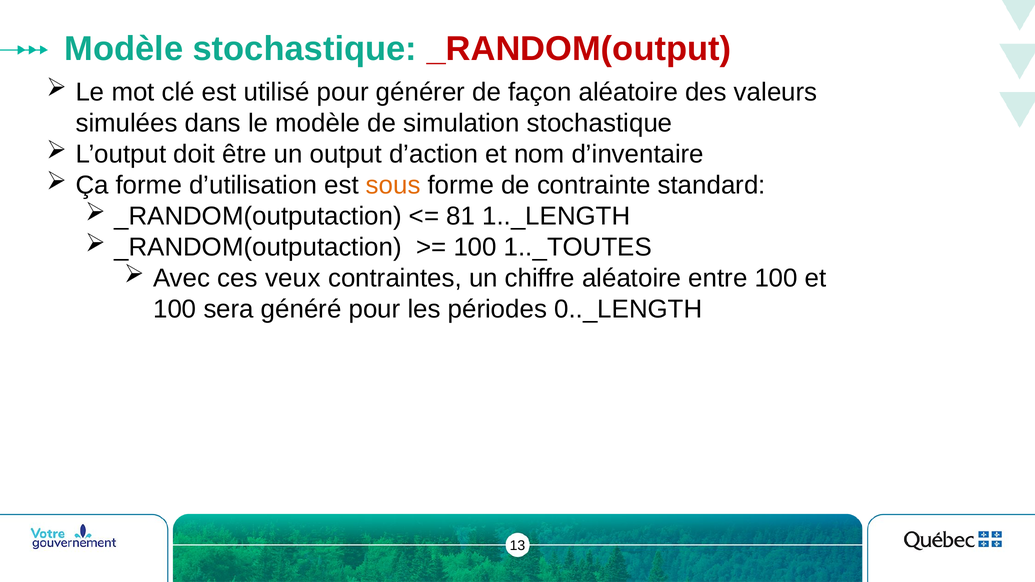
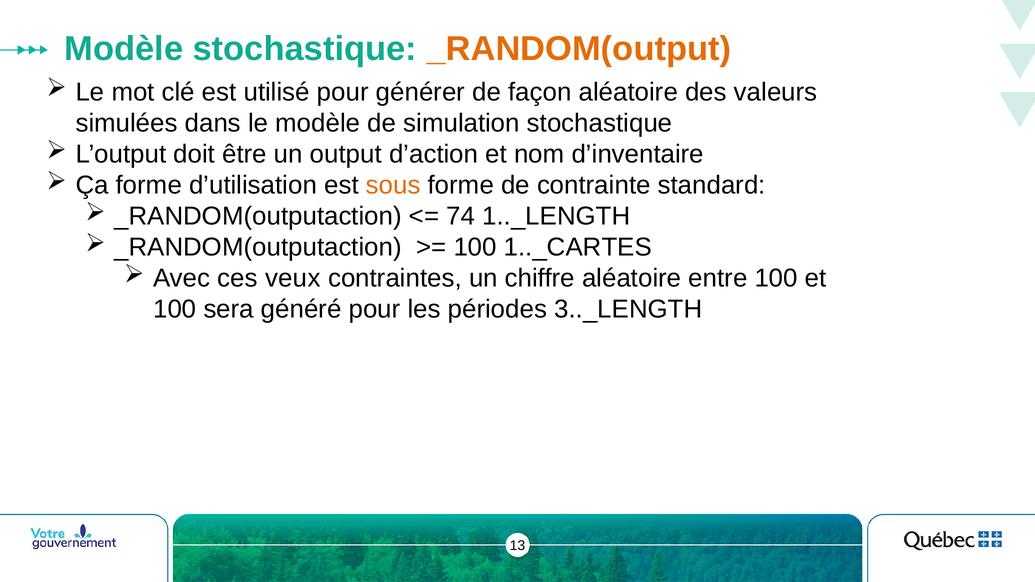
_RANDOM(output colour: red -> orange
81: 81 -> 74
1.._TOUTES: 1.._TOUTES -> 1.._CARTES
0.._LENGTH: 0.._LENGTH -> 3.._LENGTH
